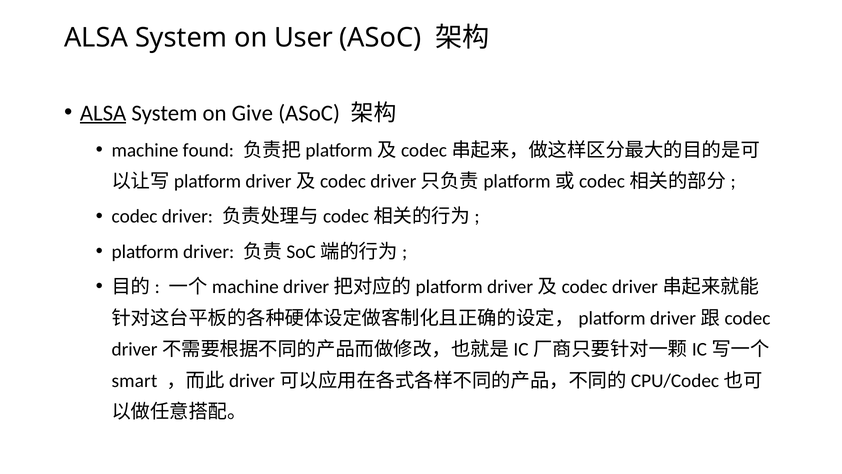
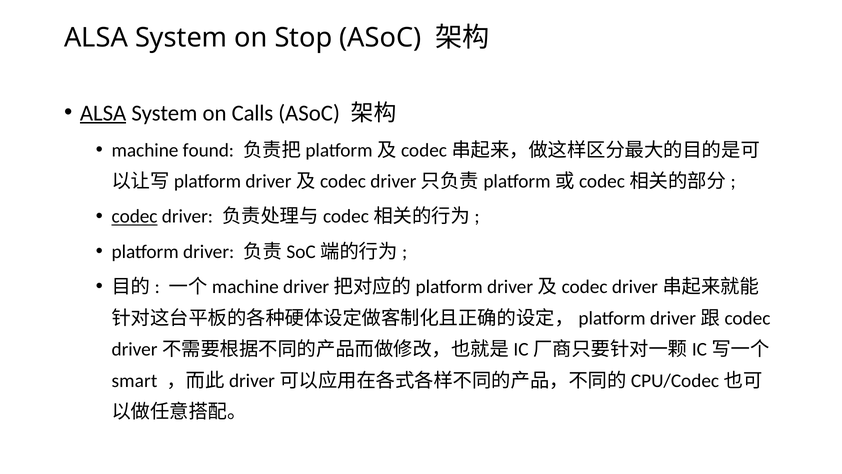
User: User -> Stop
Give: Give -> Calls
codec underline: none -> present
